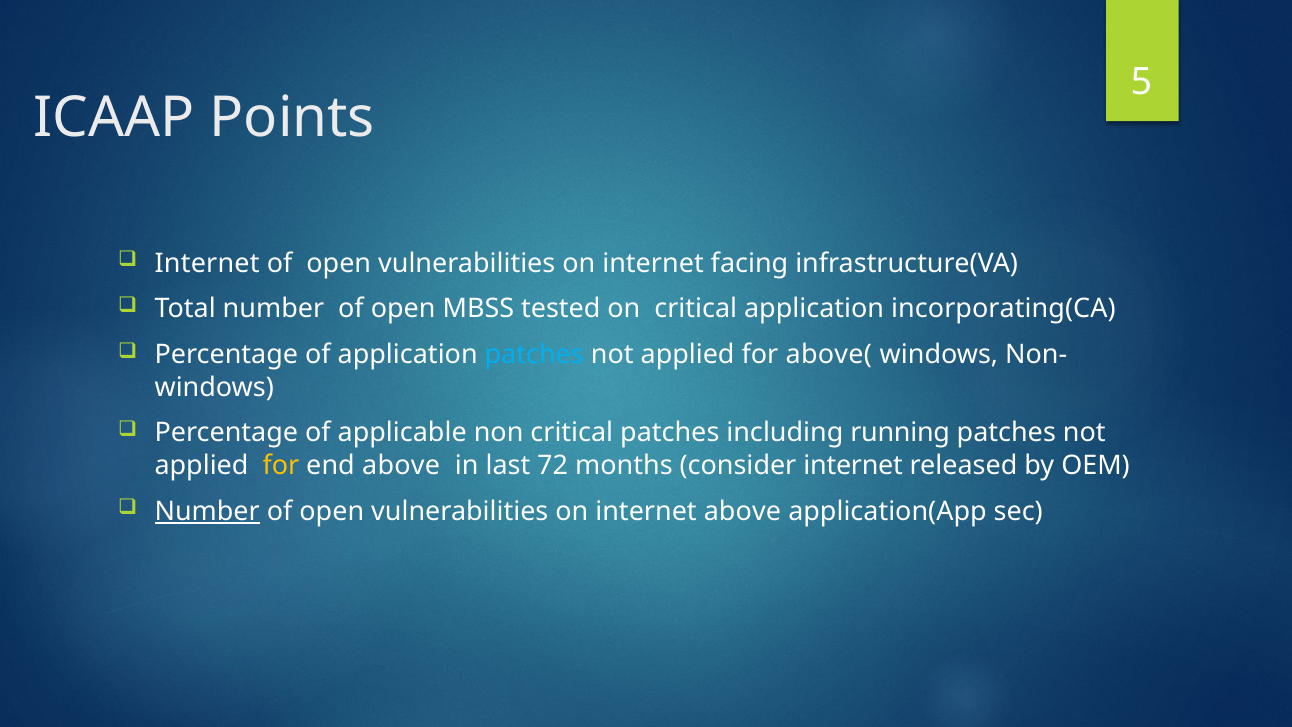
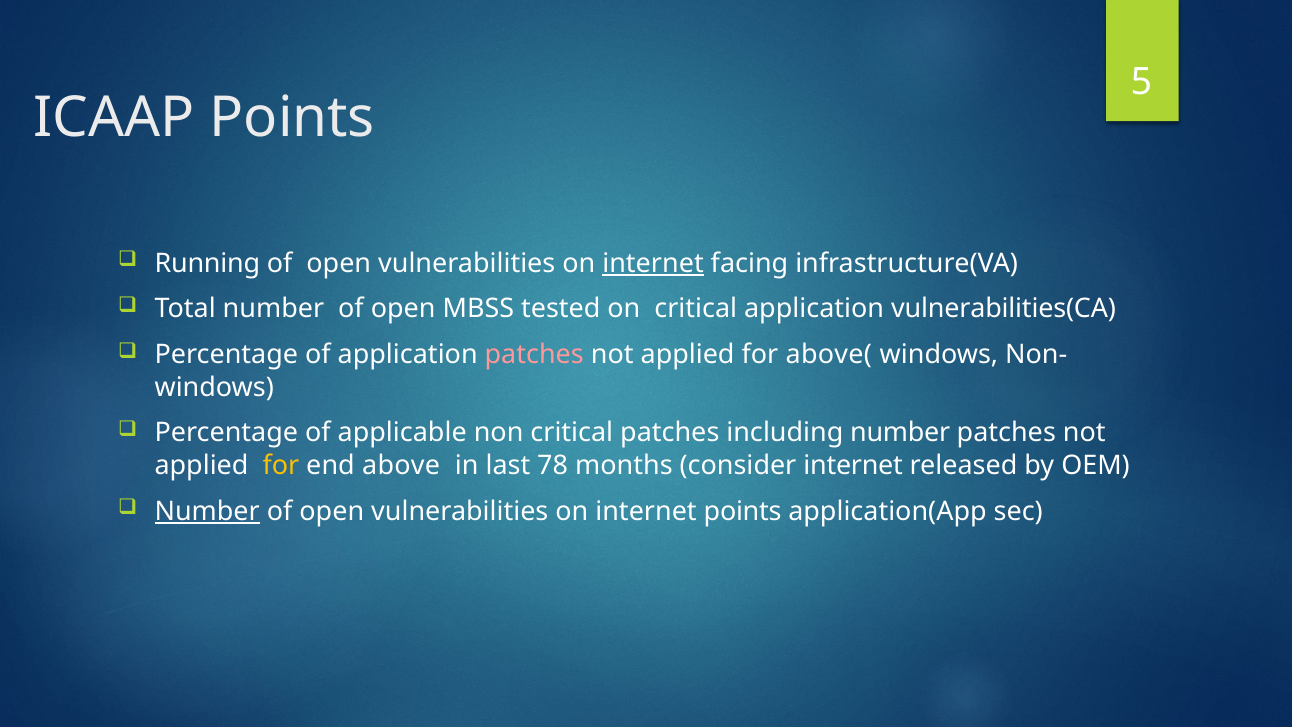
Internet at (207, 263): Internet -> Running
internet at (653, 263) underline: none -> present
incorporating(CA: incorporating(CA -> vulnerabilities(CA
patches at (534, 355) colour: light blue -> pink
including running: running -> number
72: 72 -> 78
internet above: above -> points
